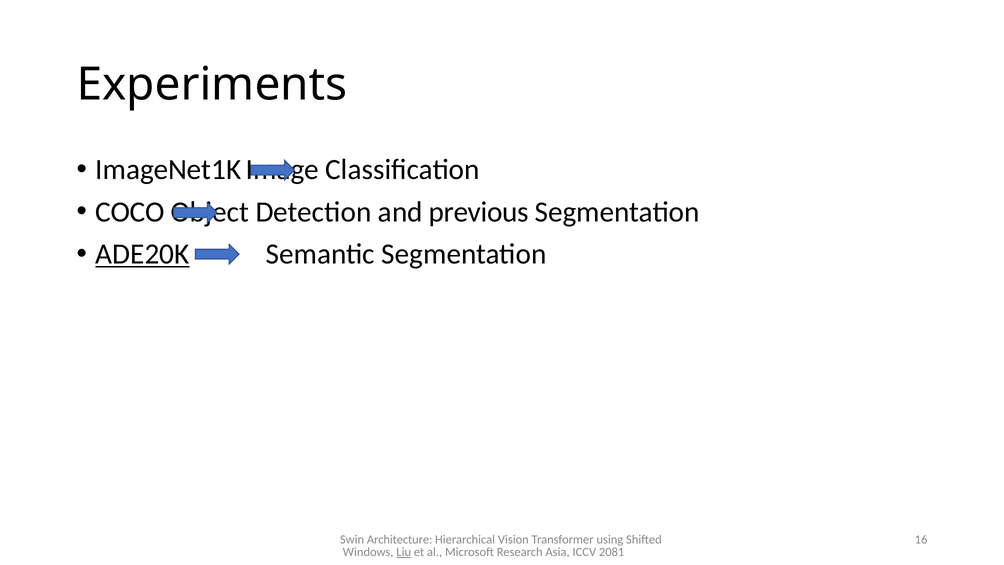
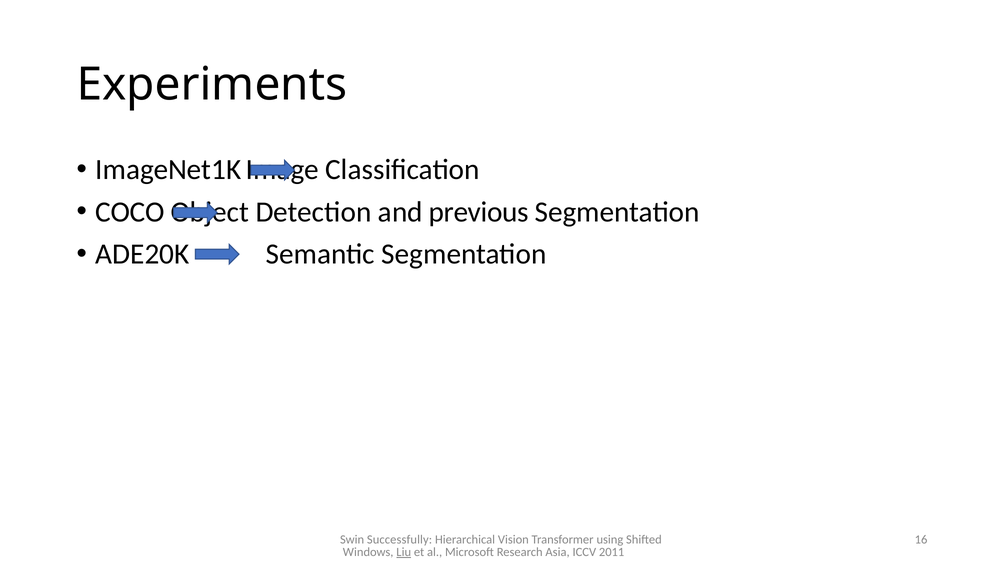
ADE20K underline: present -> none
Architecture: Architecture -> Successfully
2081: 2081 -> 2011
